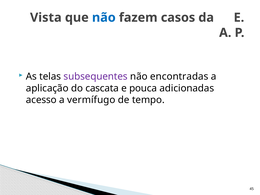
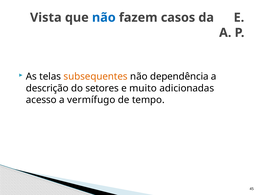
subsequentes colour: purple -> orange
encontradas: encontradas -> dependência
aplicação: aplicação -> descrição
cascata: cascata -> setores
pouca: pouca -> muito
